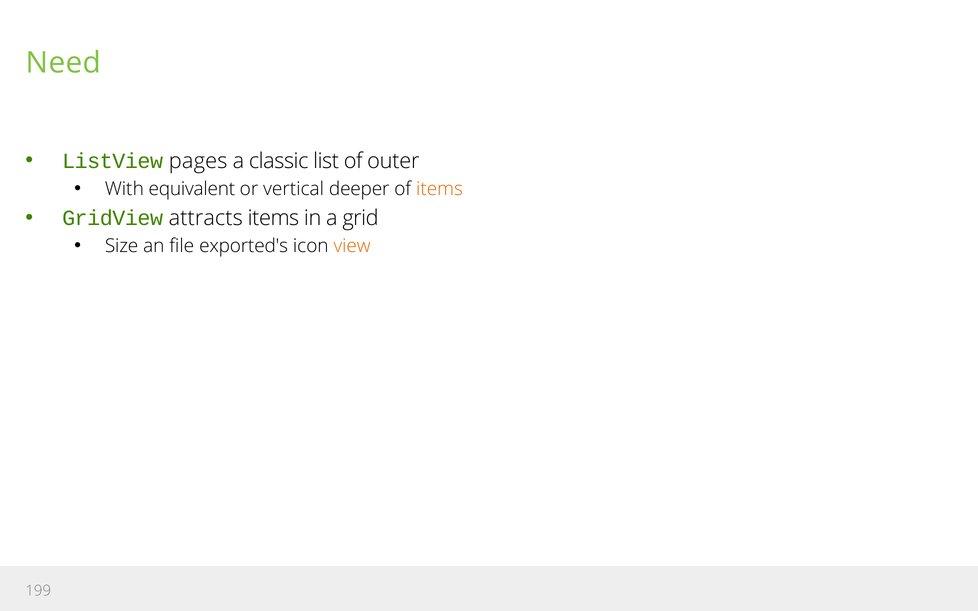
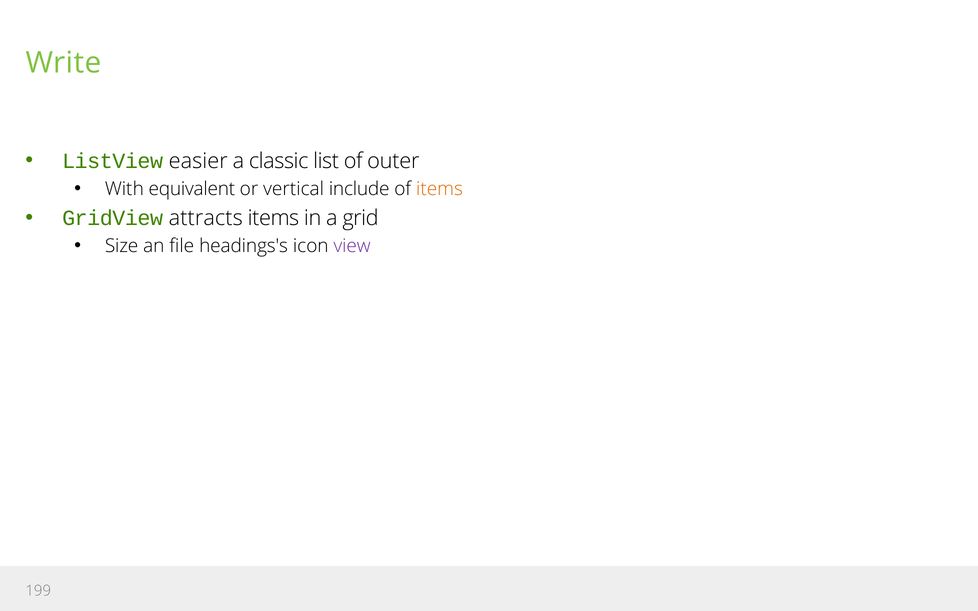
Need: Need -> Write
pages: pages -> easier
deeper: deeper -> include
exported's: exported's -> headings's
view colour: orange -> purple
